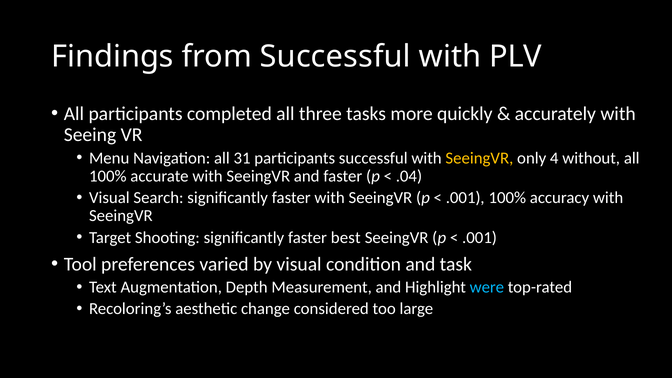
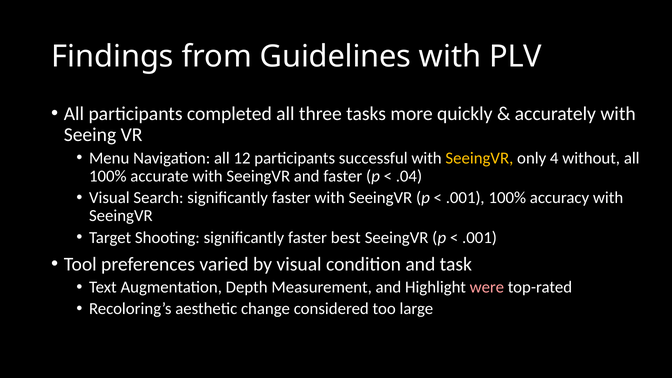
from Successful: Successful -> Guidelines
31: 31 -> 12
were colour: light blue -> pink
